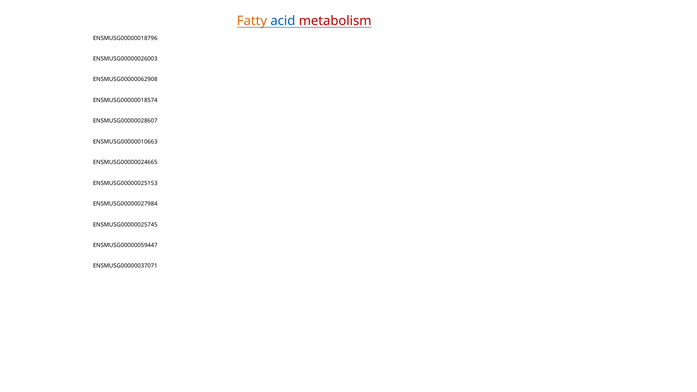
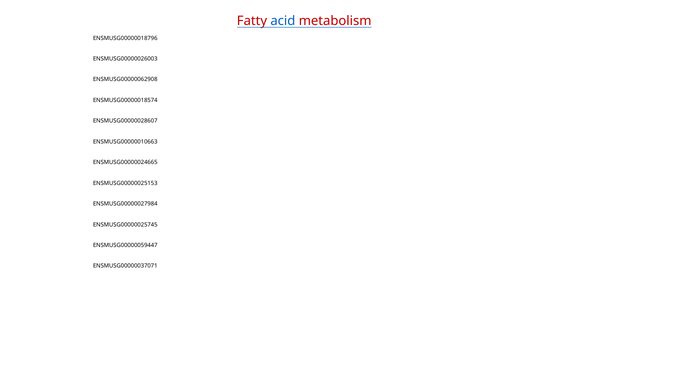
Fatty colour: orange -> red
